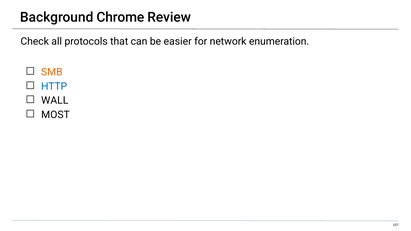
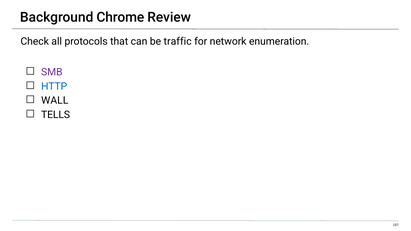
easier: easier -> traffic
SMB colour: orange -> purple
MOST: MOST -> TELLS
